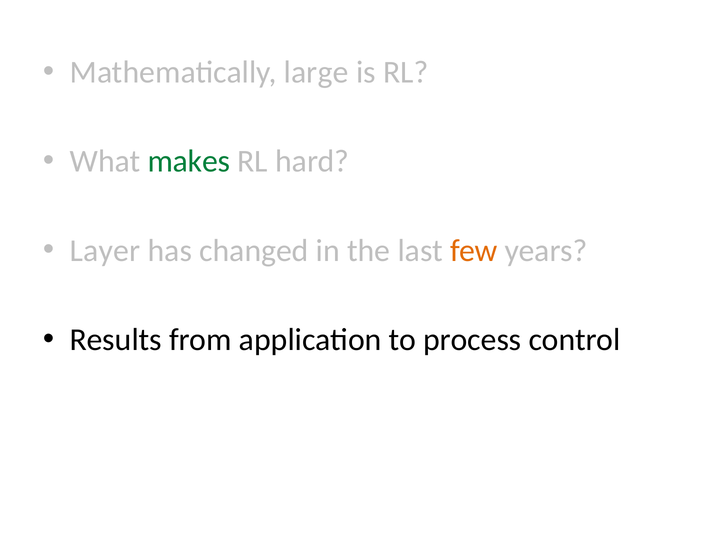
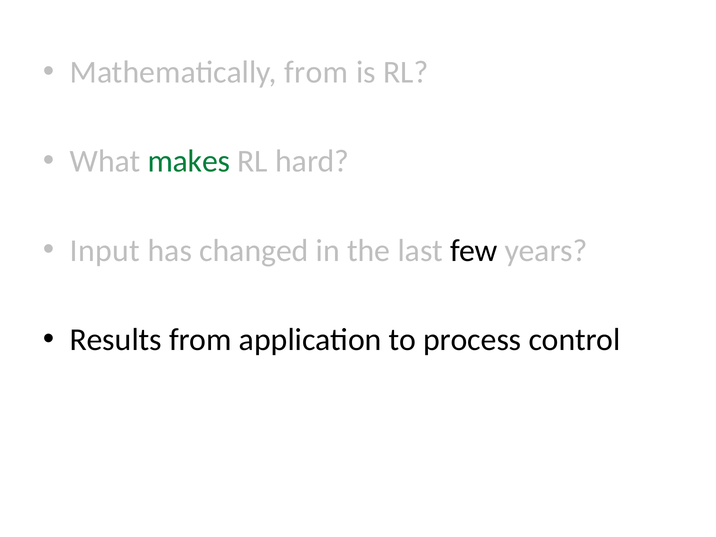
Mathematically large: large -> from
Layer: Layer -> Input
few colour: orange -> black
